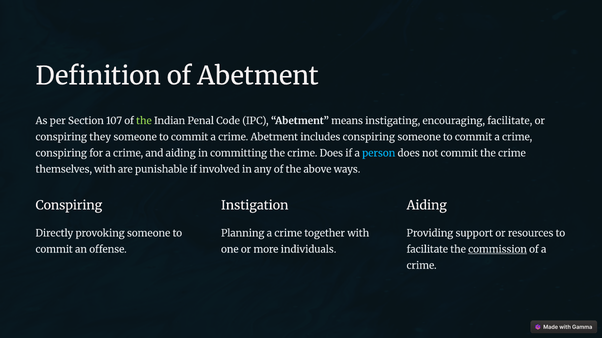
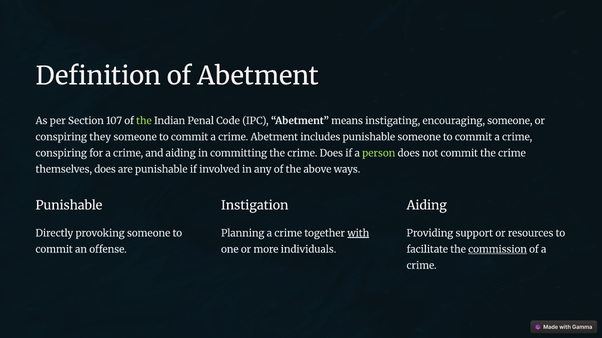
encouraging facilitate: facilitate -> someone
includes conspiring: conspiring -> punishable
person colour: light blue -> light green
themselves with: with -> does
Conspiring at (69, 206): Conspiring -> Punishable
with at (358, 234) underline: none -> present
